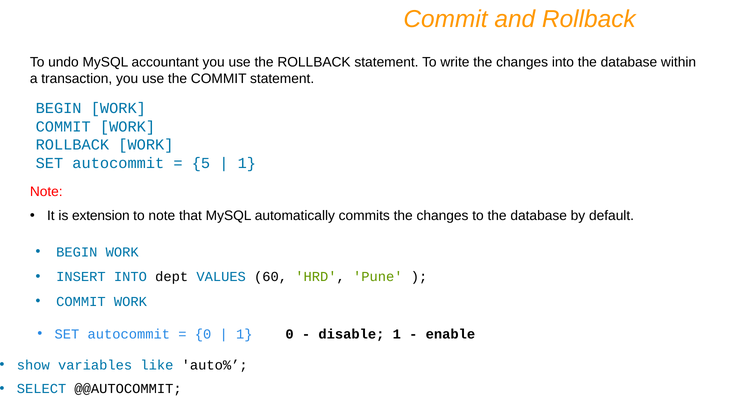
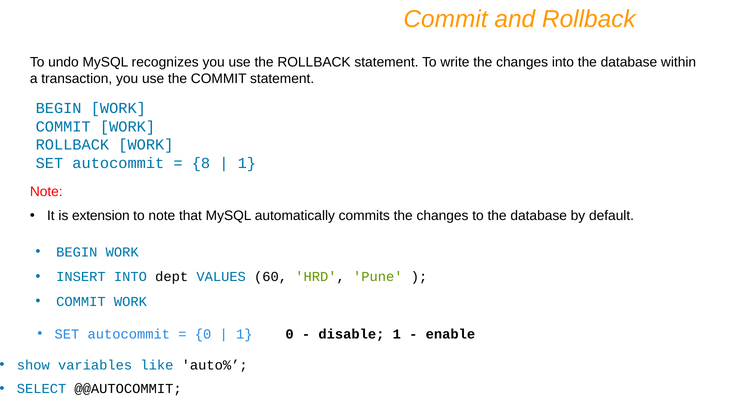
accountant: accountant -> recognizes
5: 5 -> 8
